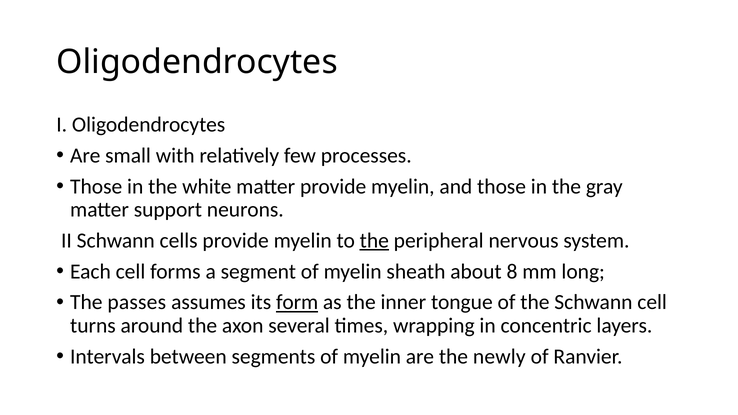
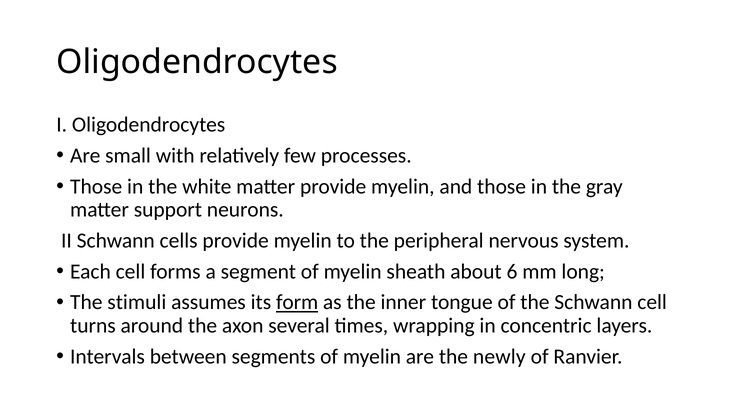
the at (374, 241) underline: present -> none
8: 8 -> 6
passes: passes -> stimuli
